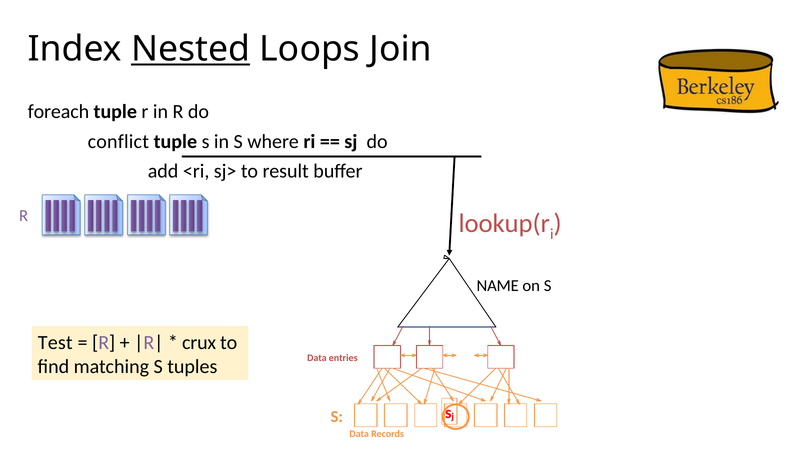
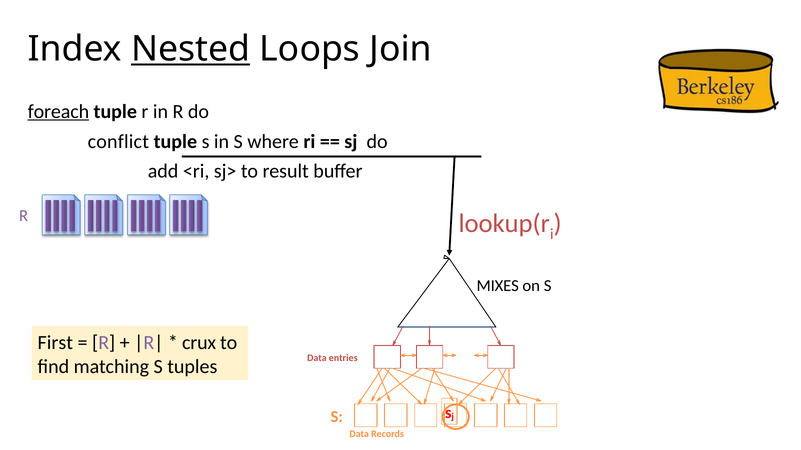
foreach underline: none -> present
NAME: NAME -> MIXES
Test: Test -> First
